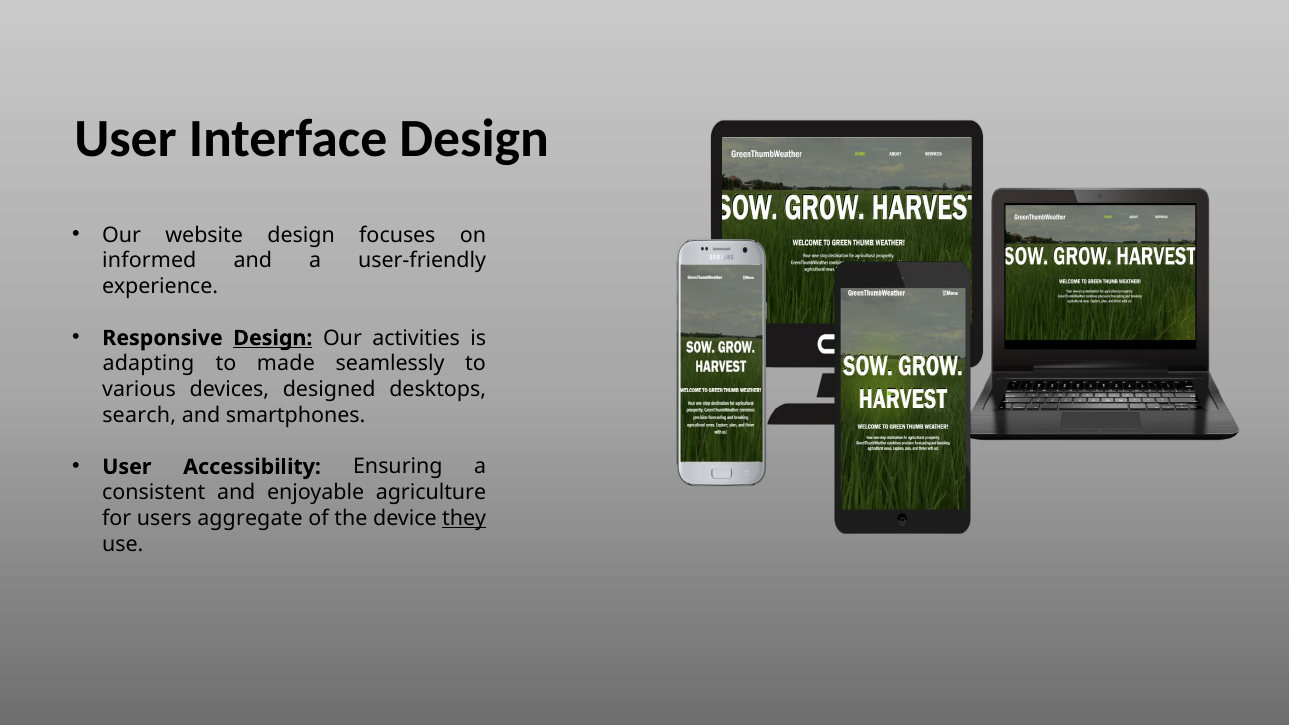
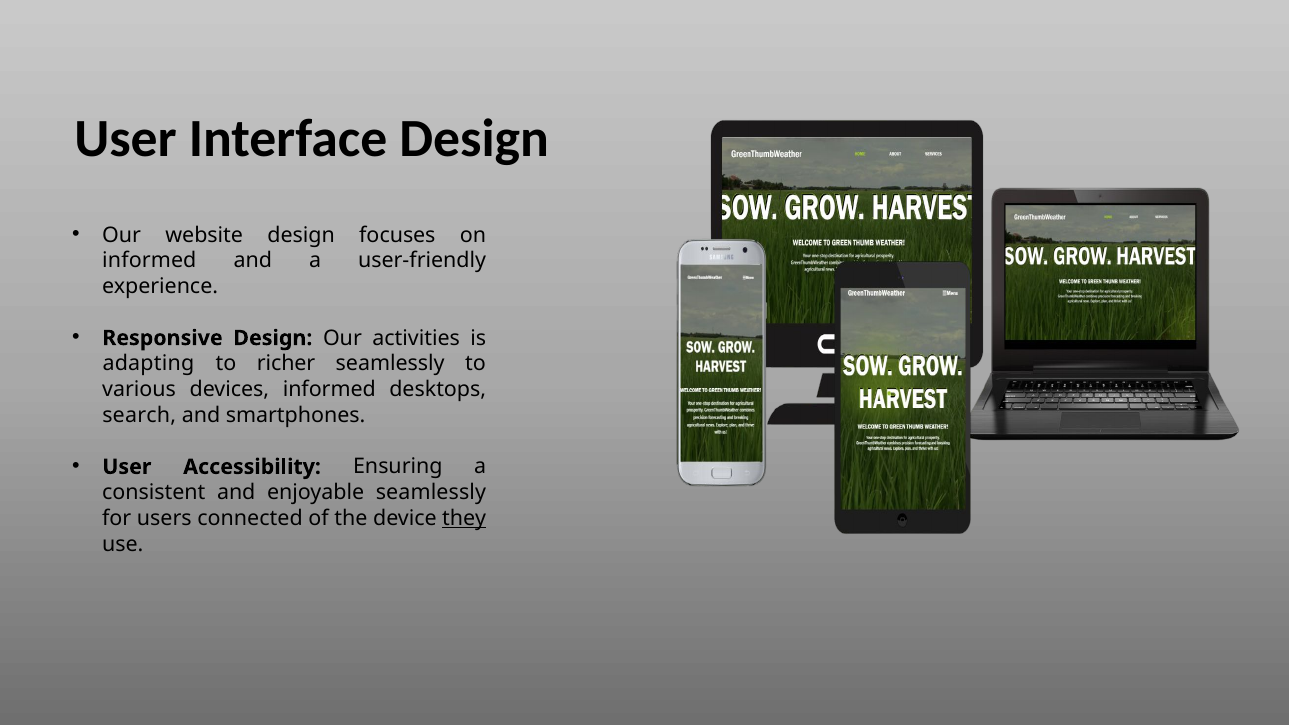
Design at (273, 338) underline: present -> none
made: made -> richer
devices designed: designed -> informed
enjoyable agriculture: agriculture -> seamlessly
aggregate: aggregate -> connected
